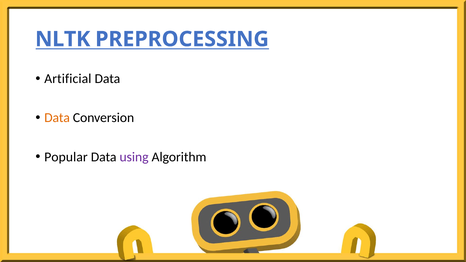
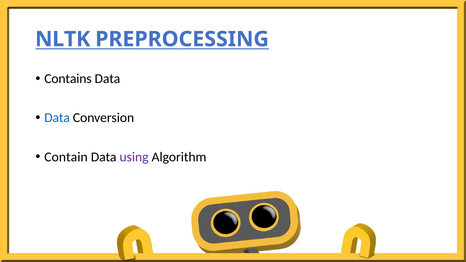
Artificial: Artificial -> Contains
Data at (57, 118) colour: orange -> blue
Popular: Popular -> Contain
